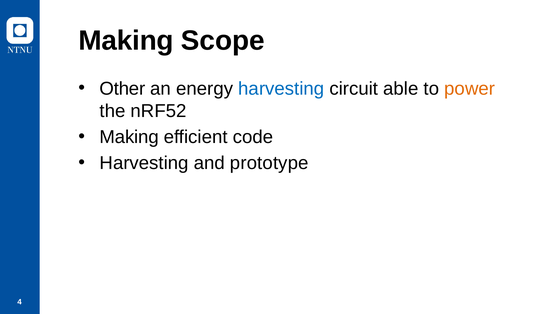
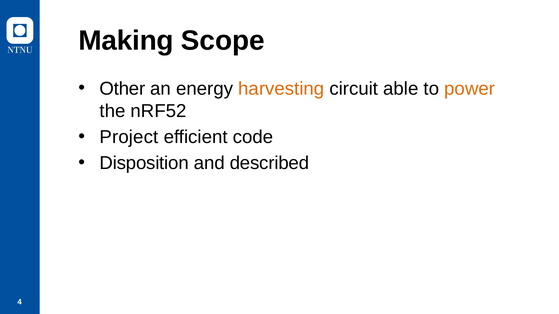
harvesting at (281, 89) colour: blue -> orange
Making at (129, 137): Making -> Project
Harvesting at (144, 163): Harvesting -> Disposition
prototype: prototype -> described
